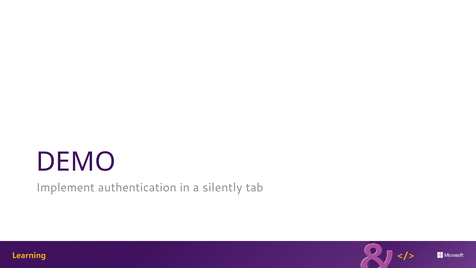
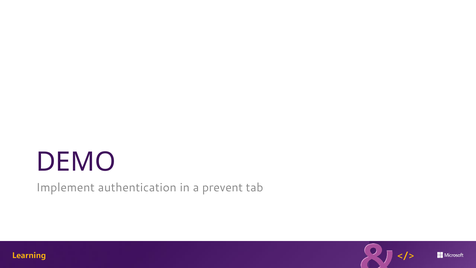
silently: silently -> prevent
